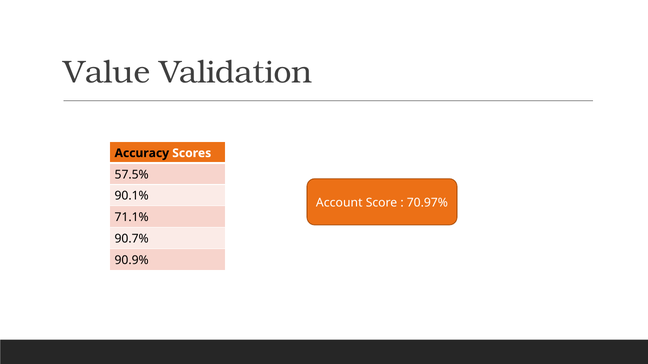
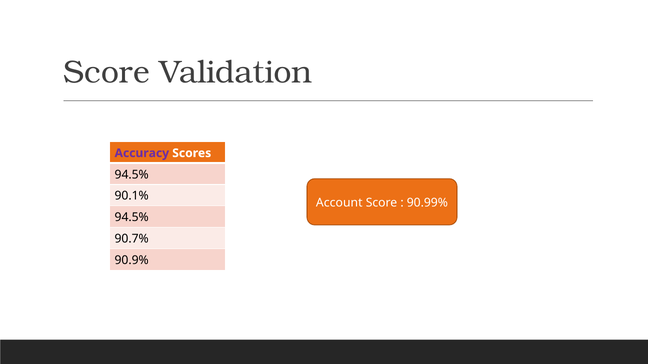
Value at (107, 73): Value -> Score
Accuracy colour: black -> purple
57.5% at (132, 175): 57.5% -> 94.5%
70.97%: 70.97% -> 90.99%
71.1% at (132, 218): 71.1% -> 94.5%
